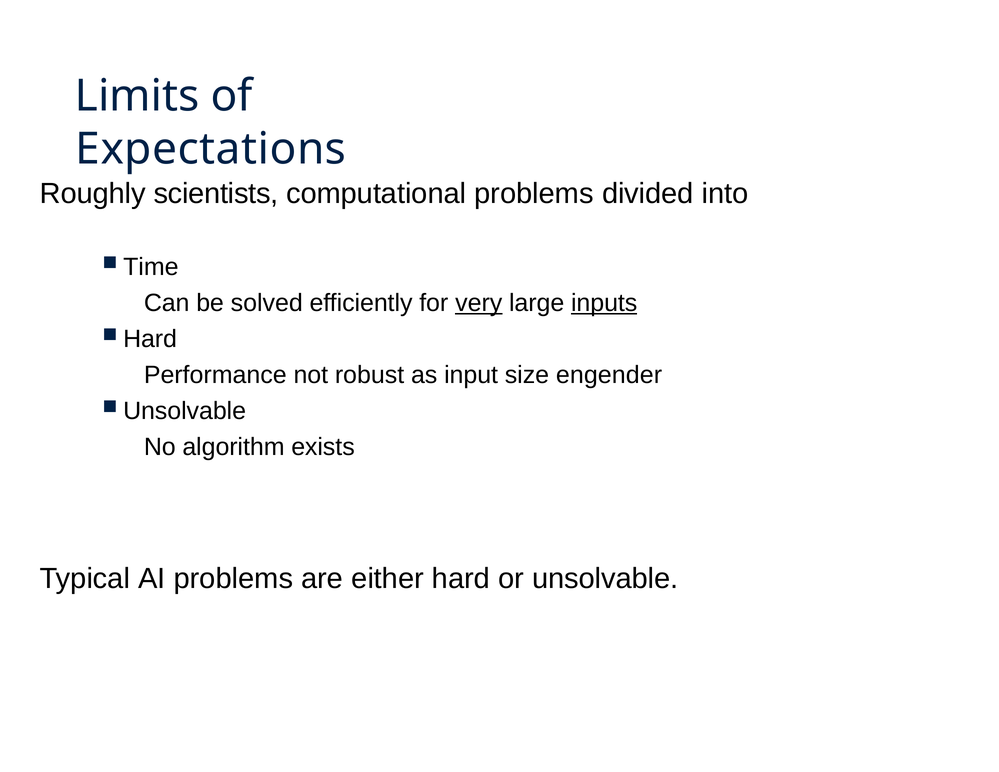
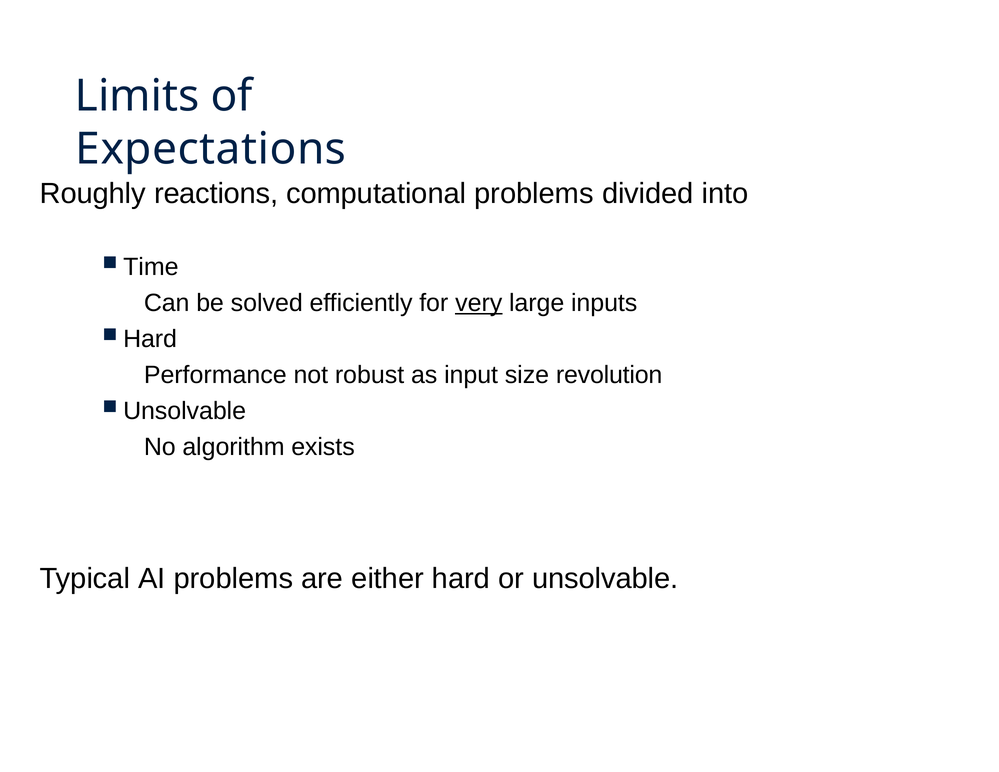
scientists: scientists -> reactions
inputs underline: present -> none
engender: engender -> revolution
